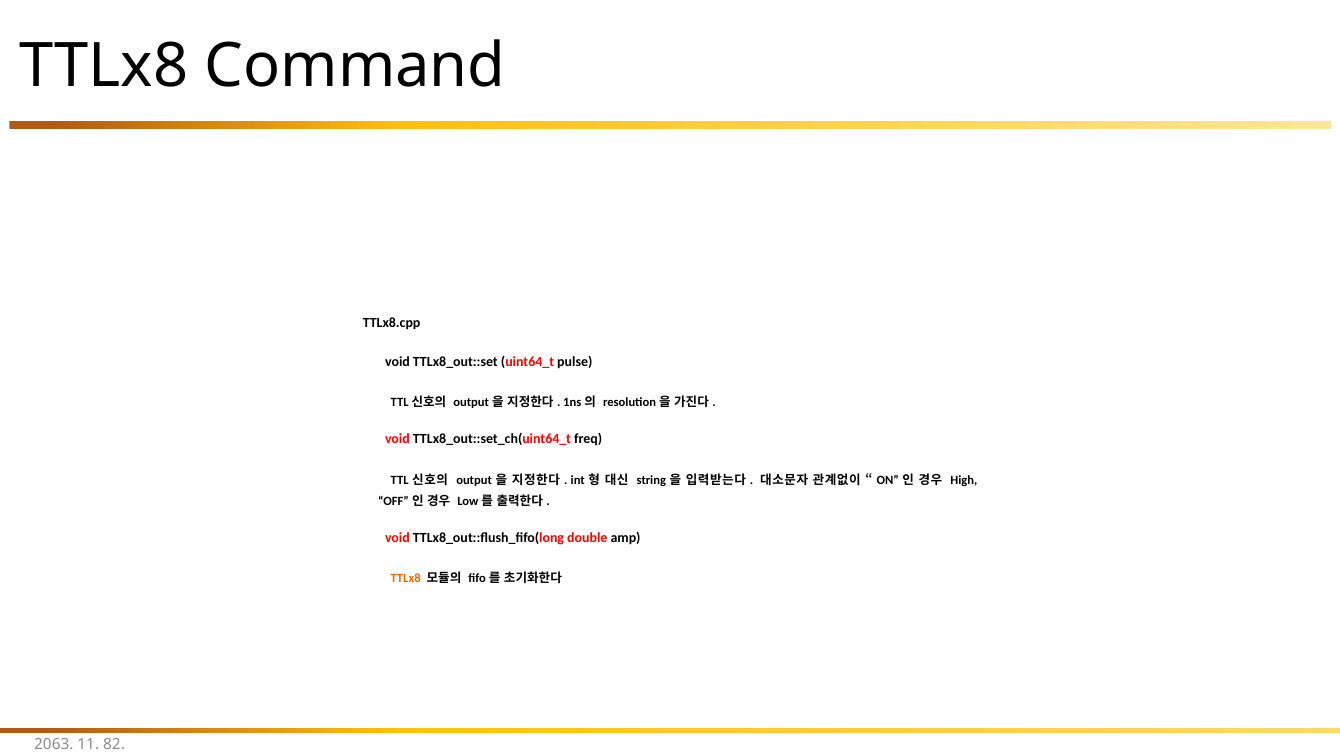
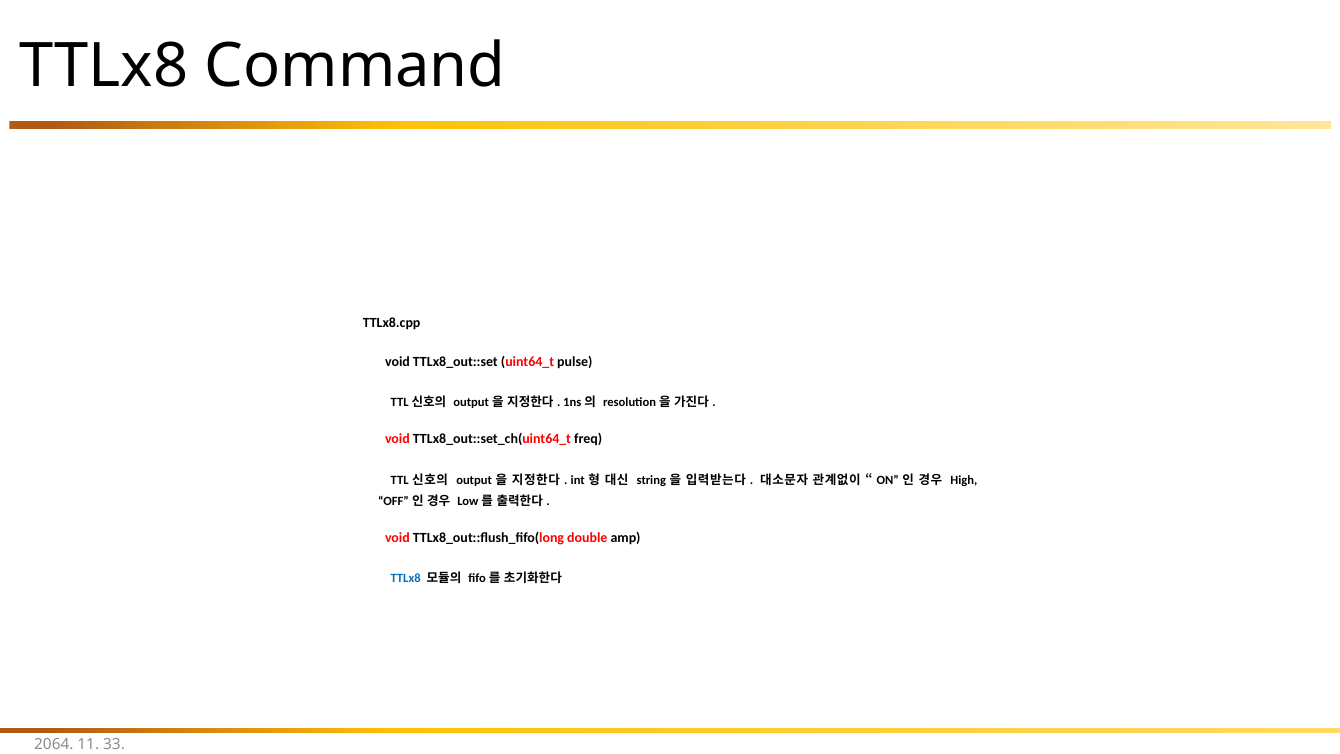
TTLx8 at (406, 578) colour: orange -> blue
2063: 2063 -> 2064
82: 82 -> 33
